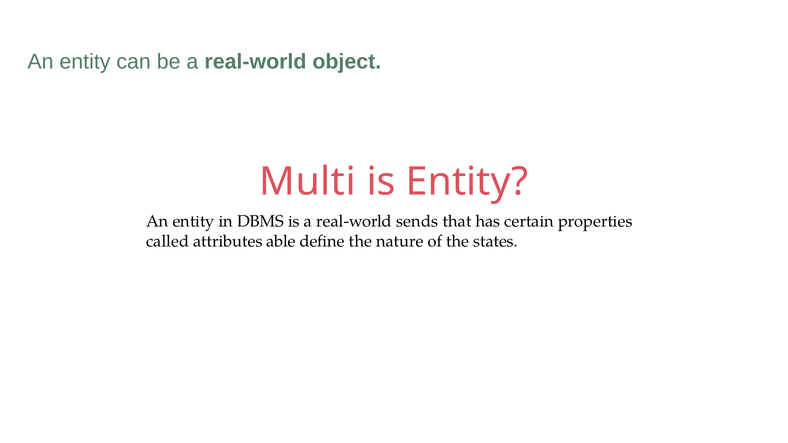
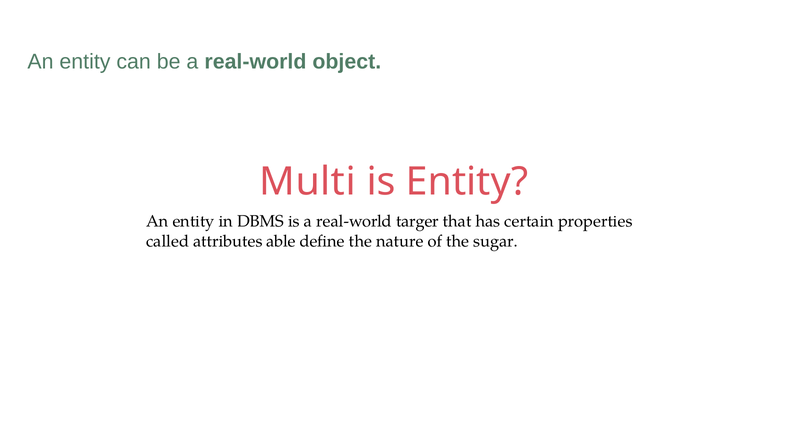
sends: sends -> targer
states: states -> sugar
